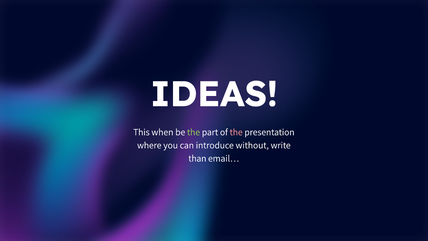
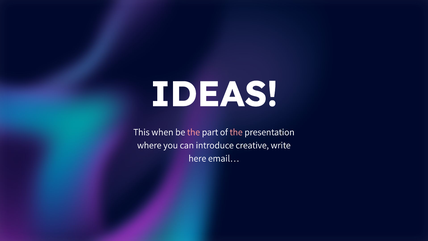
the at (194, 132) colour: light green -> pink
without: without -> creative
than: than -> here
